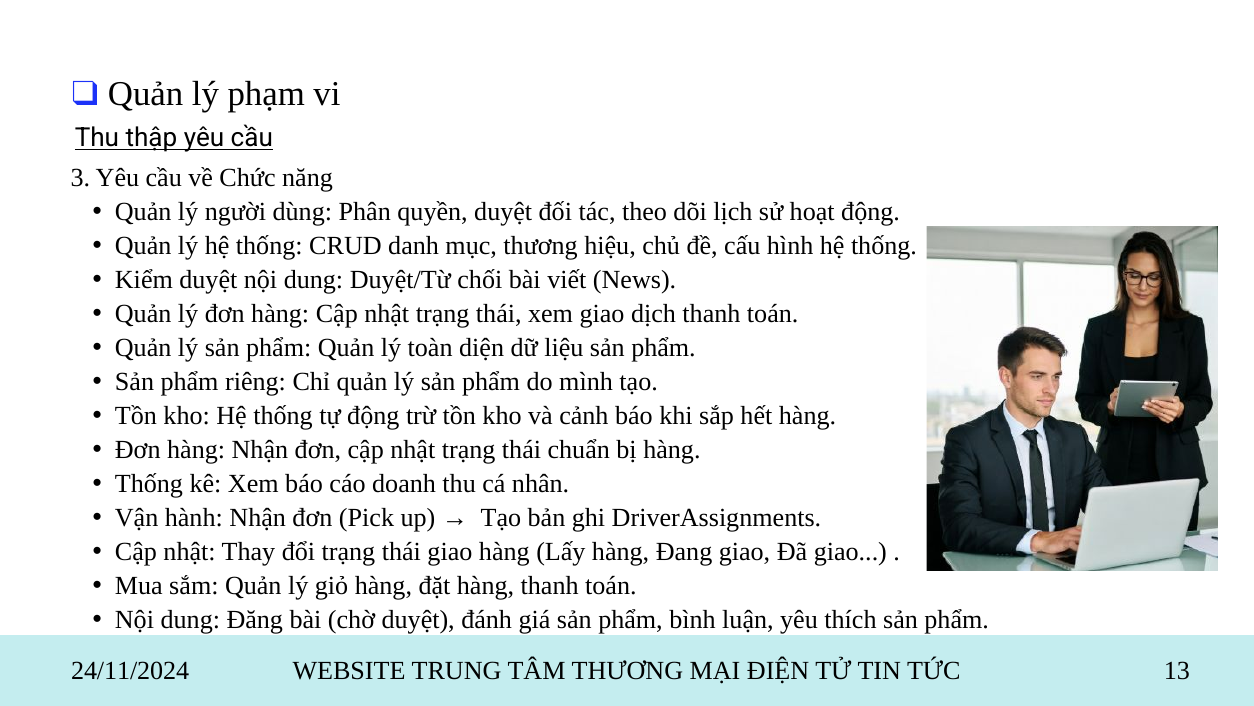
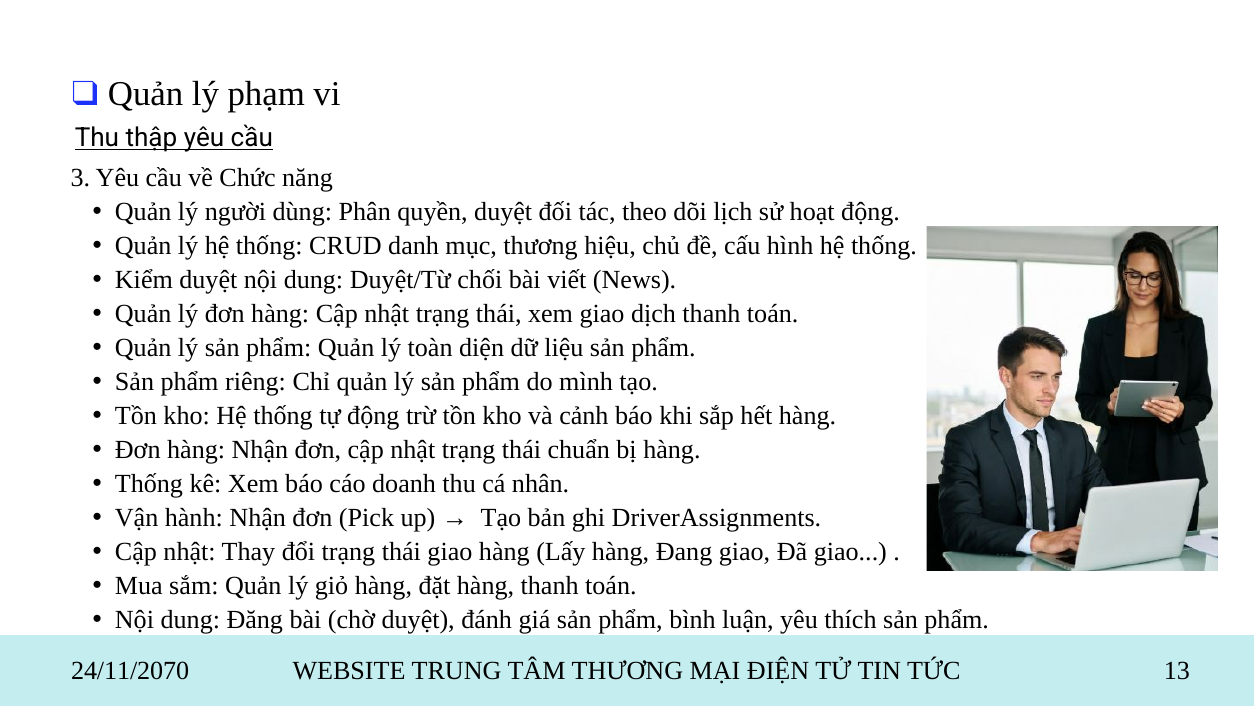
24/11/2024: 24/11/2024 -> 24/11/2070
